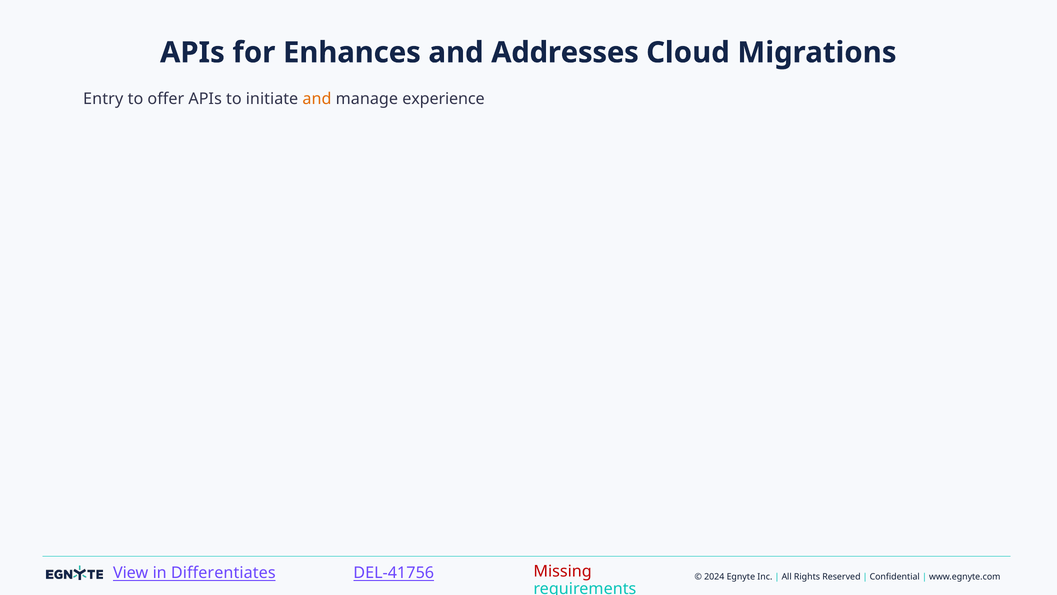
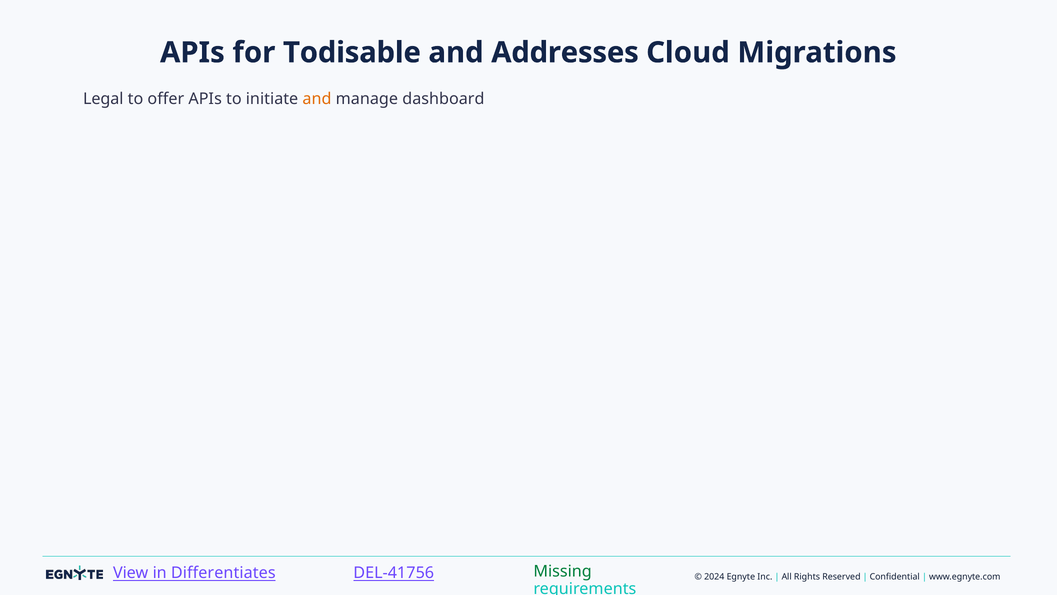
Enhances: Enhances -> Todisable
Entry: Entry -> Legal
experience: experience -> dashboard
Missing colour: red -> green
